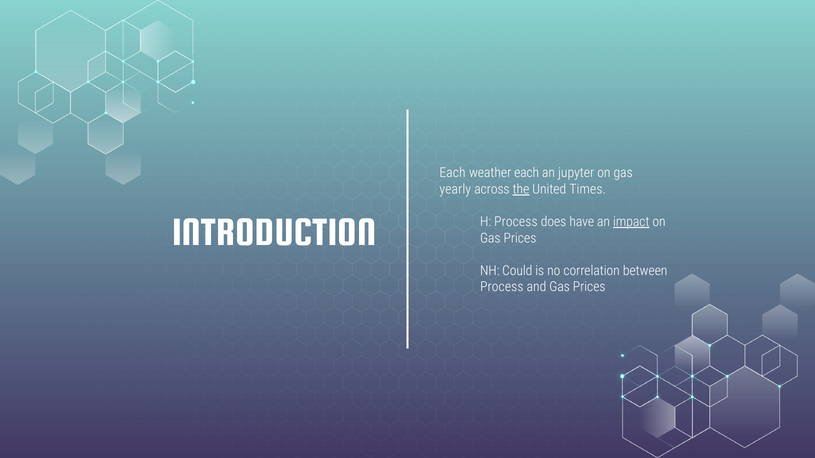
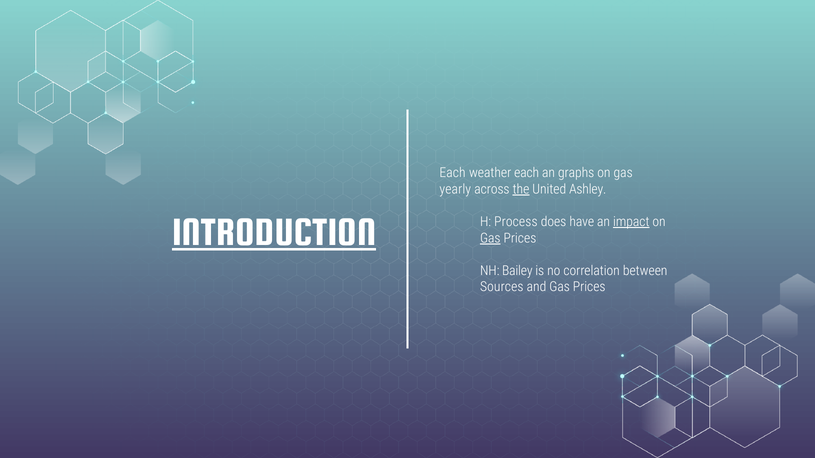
jupyter: jupyter -> graphs
Times: Times -> Ashley
INTRODUCTION underline: none -> present
Gas at (490, 238) underline: none -> present
Could: Could -> Bailey
Process at (502, 287): Process -> Sources
